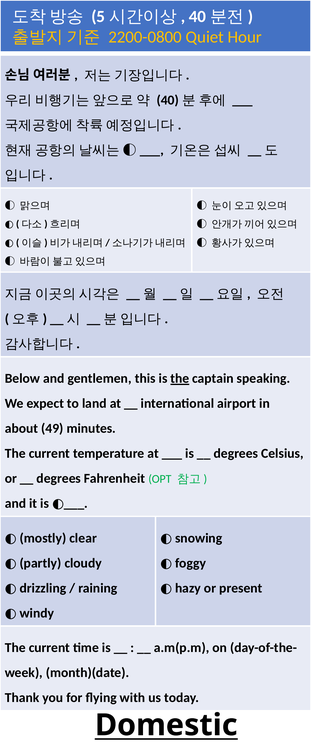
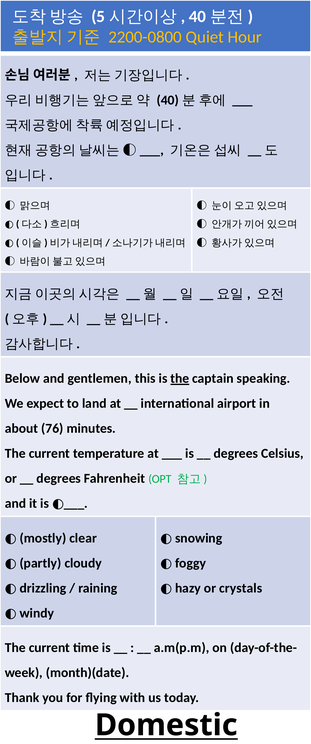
49: 49 -> 76
present: present -> crystals
